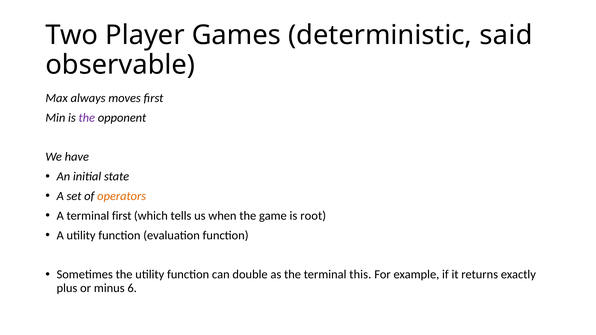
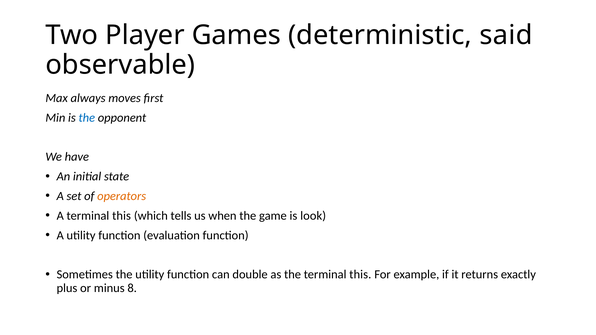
the at (87, 118) colour: purple -> blue
A terminal first: first -> this
root: root -> look
6: 6 -> 8
